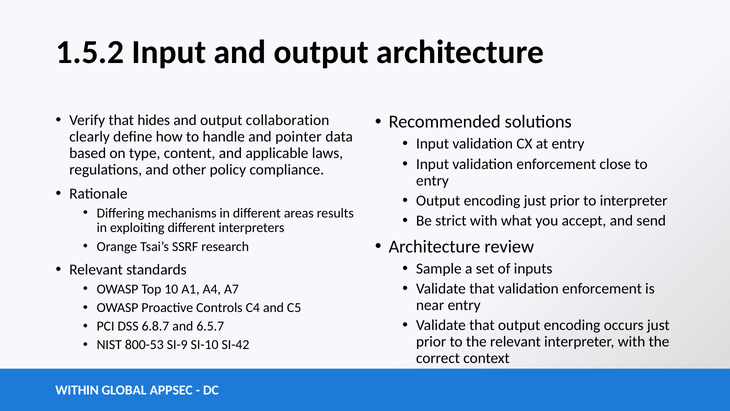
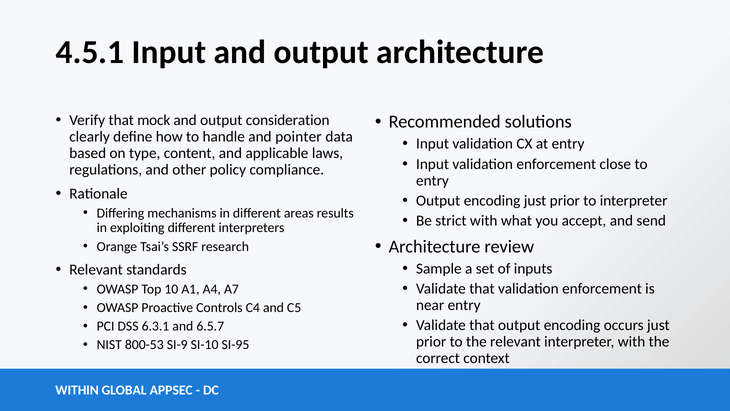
1.5.2: 1.5.2 -> 4.5.1
hides: hides -> mock
collaboration: collaboration -> consideration
6.8.7: 6.8.7 -> 6.3.1
SI-42: SI-42 -> SI-95
